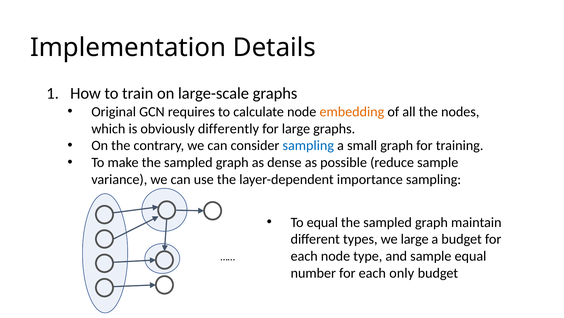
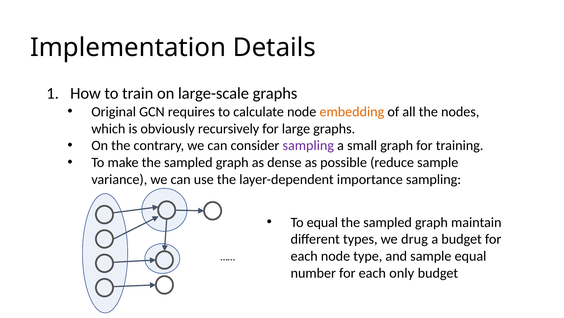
differently: differently -> recursively
sampling at (308, 145) colour: blue -> purple
we large: large -> drug
